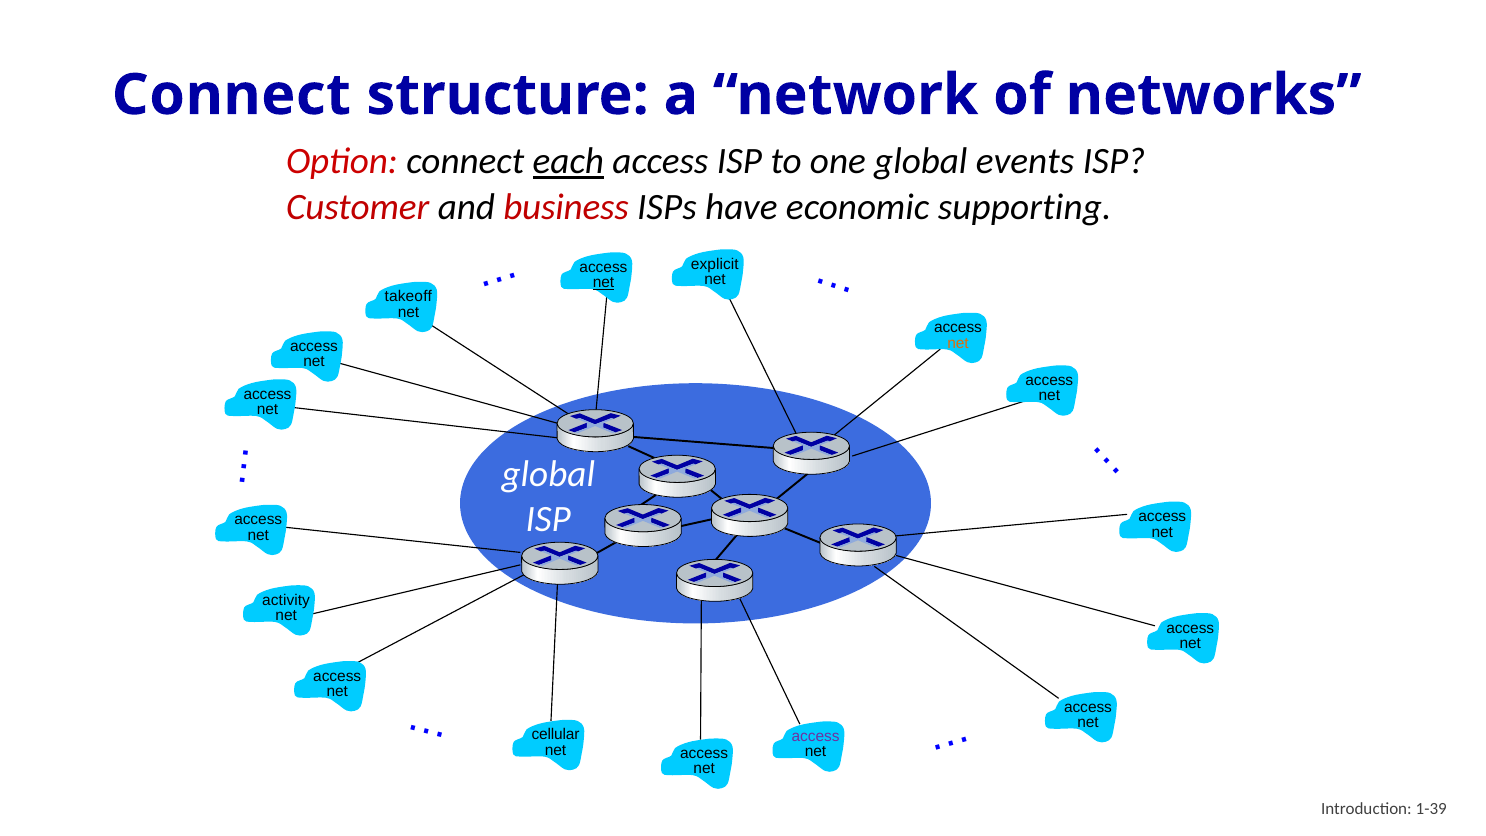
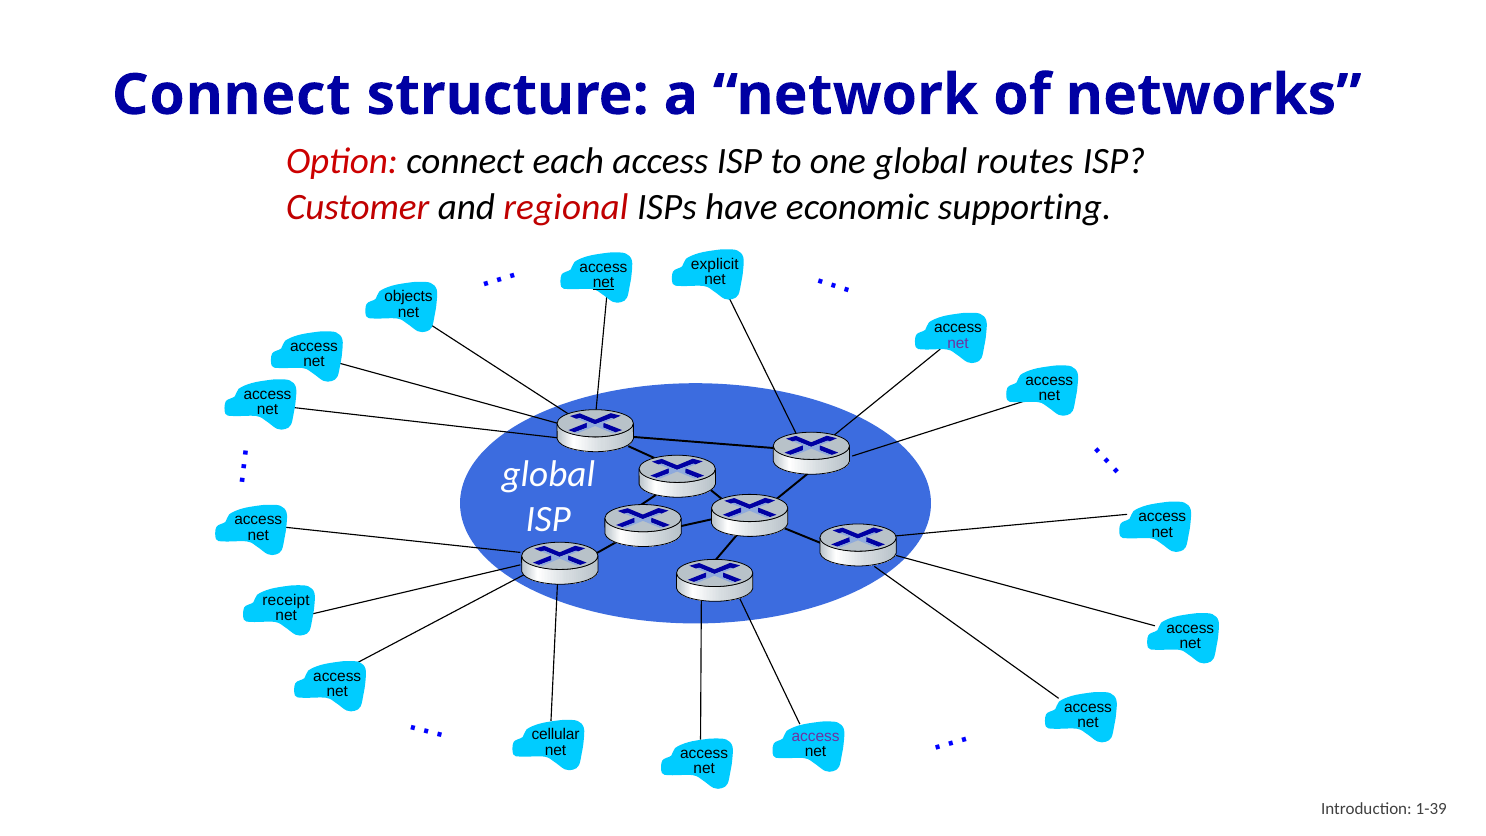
each underline: present -> none
events: events -> routes
business: business -> regional
takeoff: takeoff -> objects
net at (958, 343) colour: orange -> purple
activity: activity -> receipt
